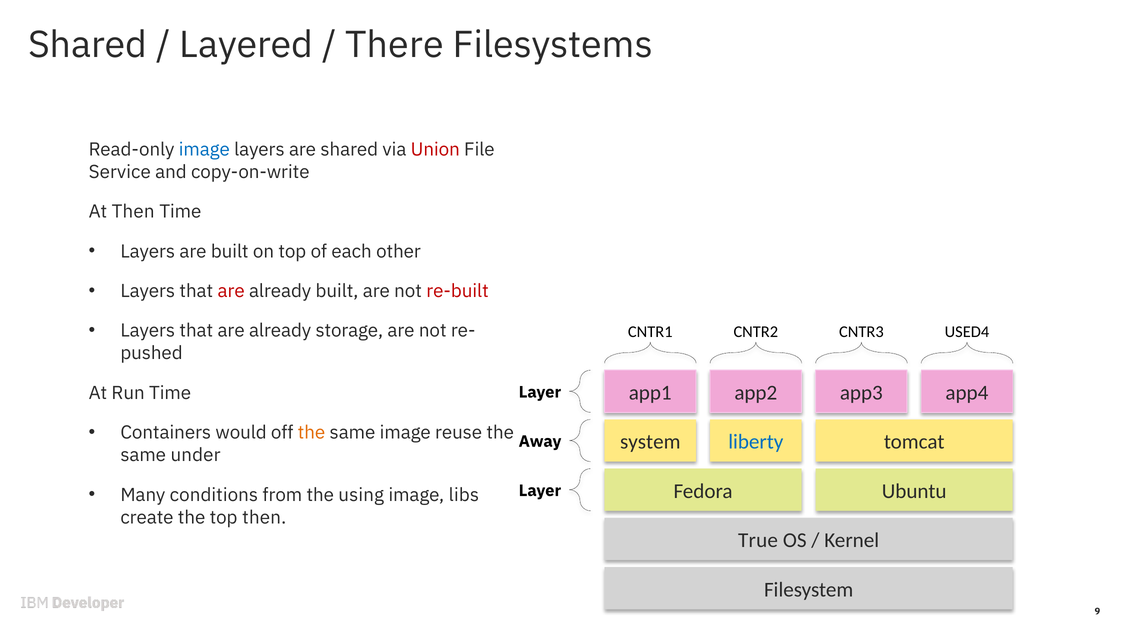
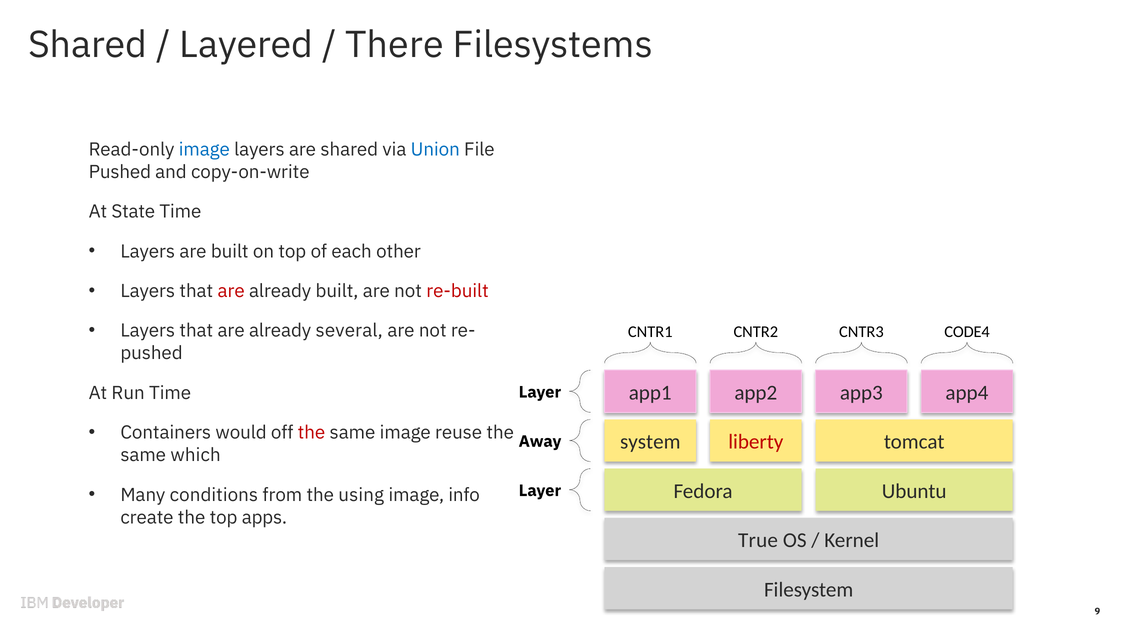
Union colour: red -> blue
Service at (120, 172): Service -> Pushed
At Then: Then -> State
storage: storage -> several
USED4: USED4 -> CODE4
the at (312, 433) colour: orange -> red
liberty colour: blue -> red
under: under -> which
libs: libs -> info
top then: then -> apps
